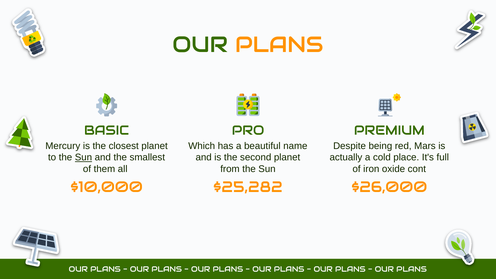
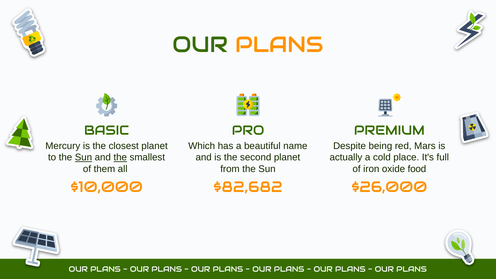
the at (120, 157) underline: none -> present
cont: cont -> food
$25,282: $25,282 -> $82,682
